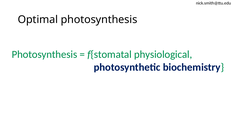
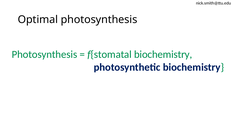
f{stomatal physiological: physiological -> biochemistry
